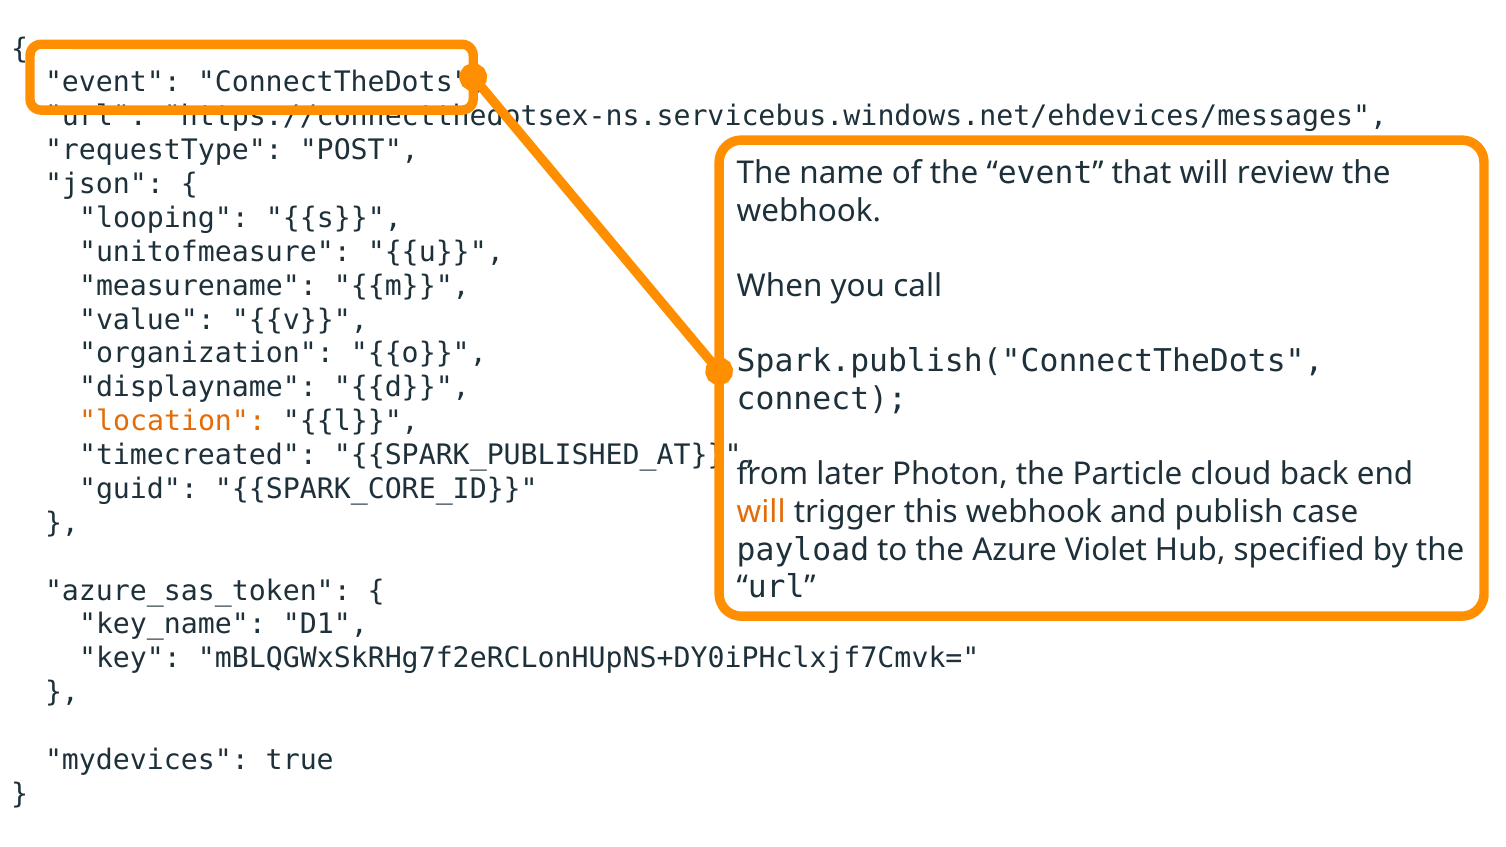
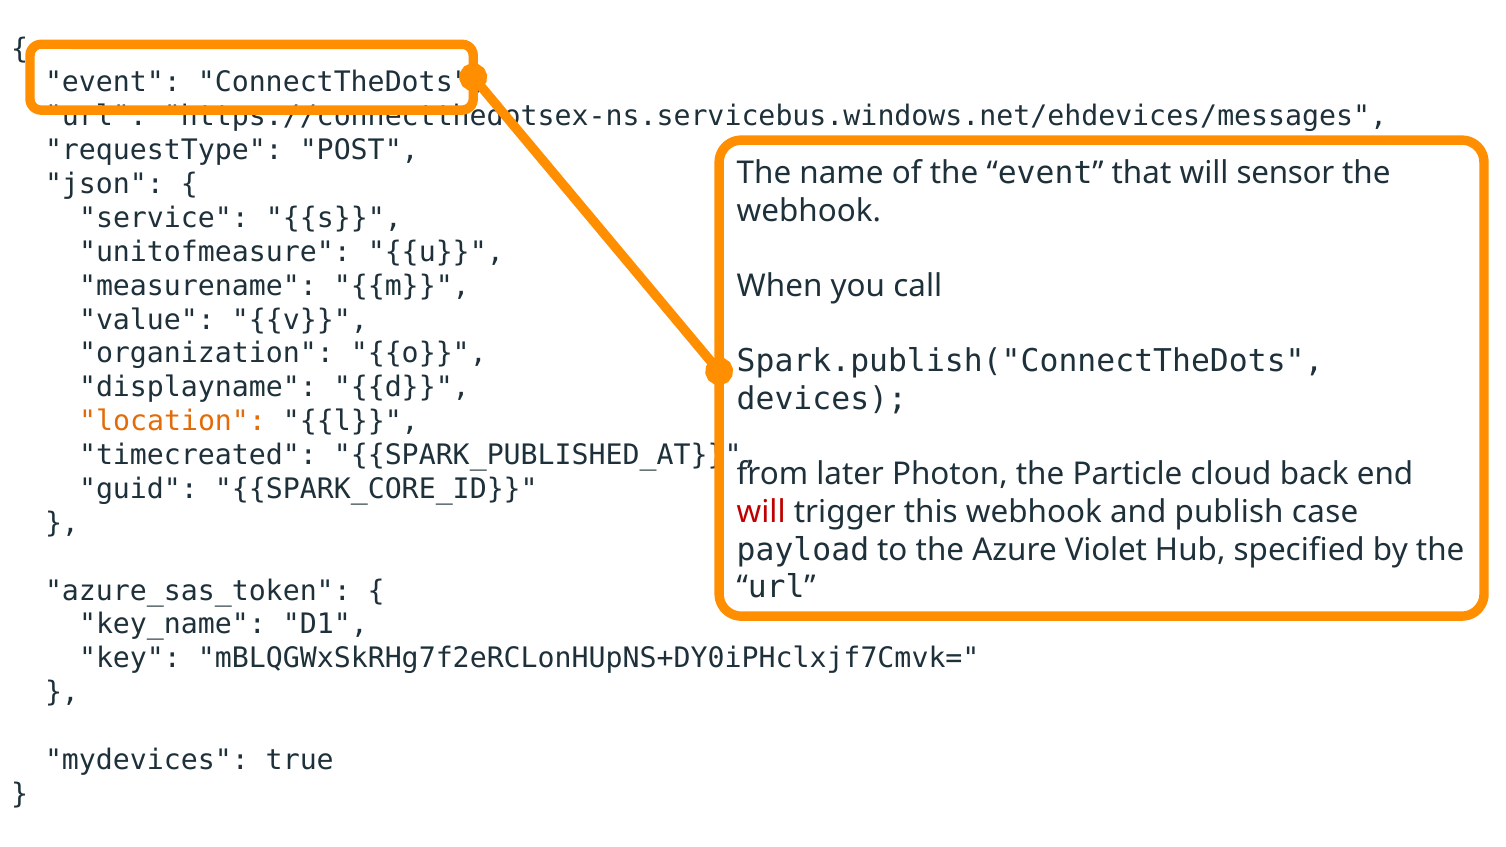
review: review -> sensor
looping: looping -> service
connect: connect -> devices
will at (761, 512) colour: orange -> red
